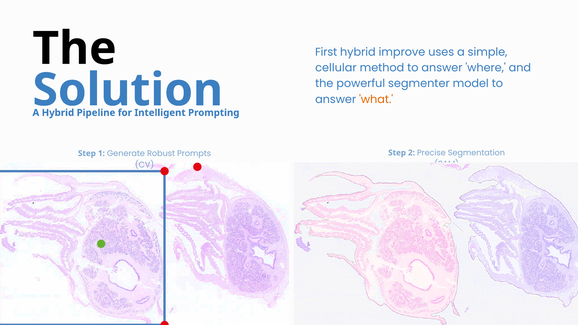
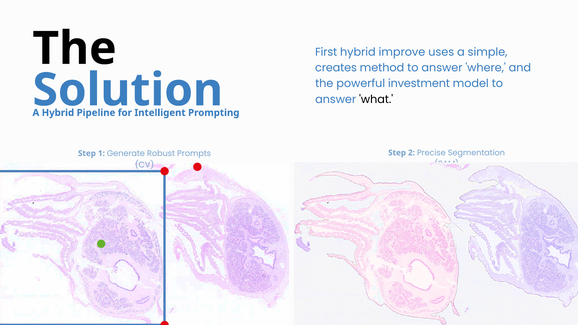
cellular: cellular -> creates
segmenter: segmenter -> investment
what colour: orange -> black
